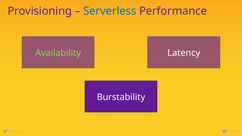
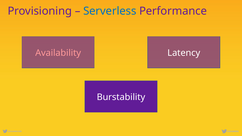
Availability colour: light green -> pink
